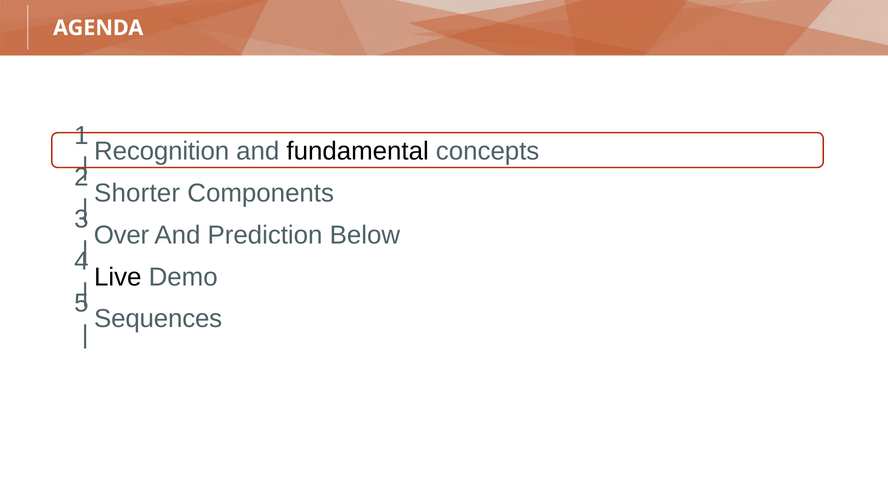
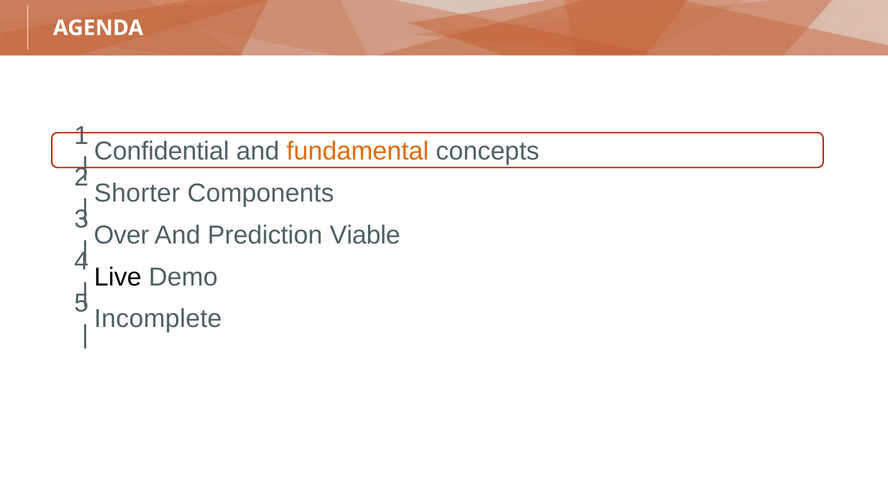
Recognition: Recognition -> Confidential
fundamental colour: black -> orange
Below: Below -> Viable
Sequences: Sequences -> Incomplete
